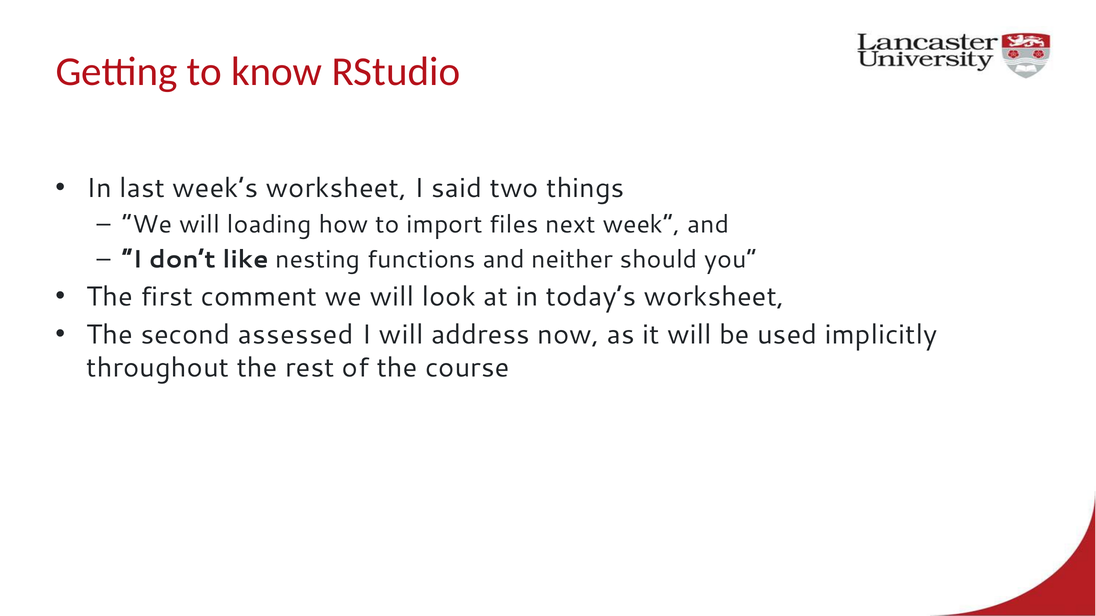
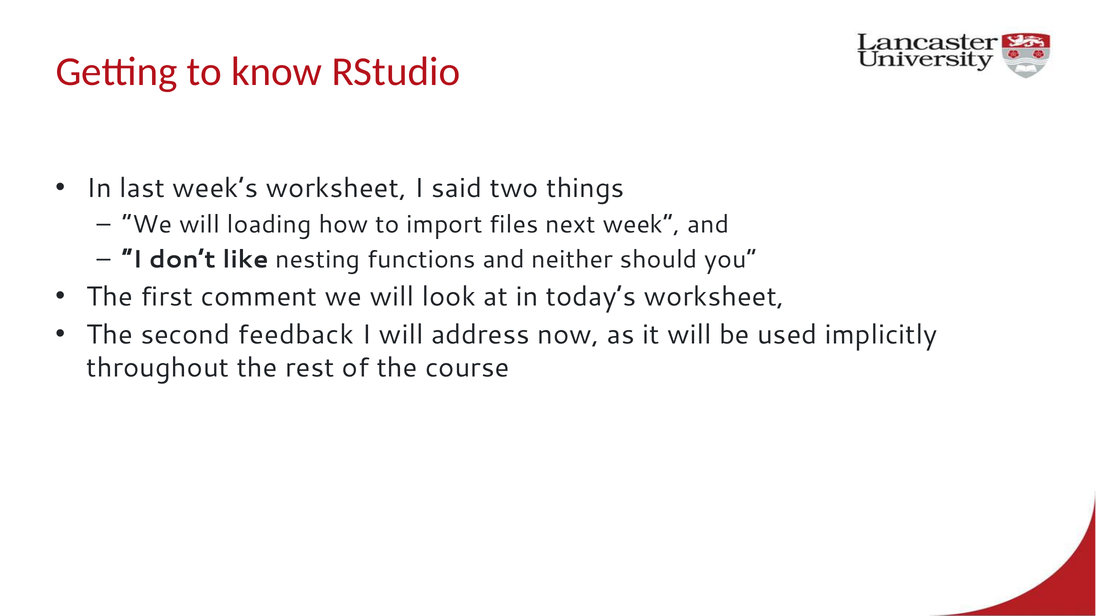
assessed: assessed -> feedback
